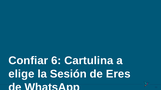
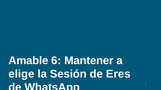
Confiar: Confiar -> Amable
Cartulina: Cartulina -> Mantener
